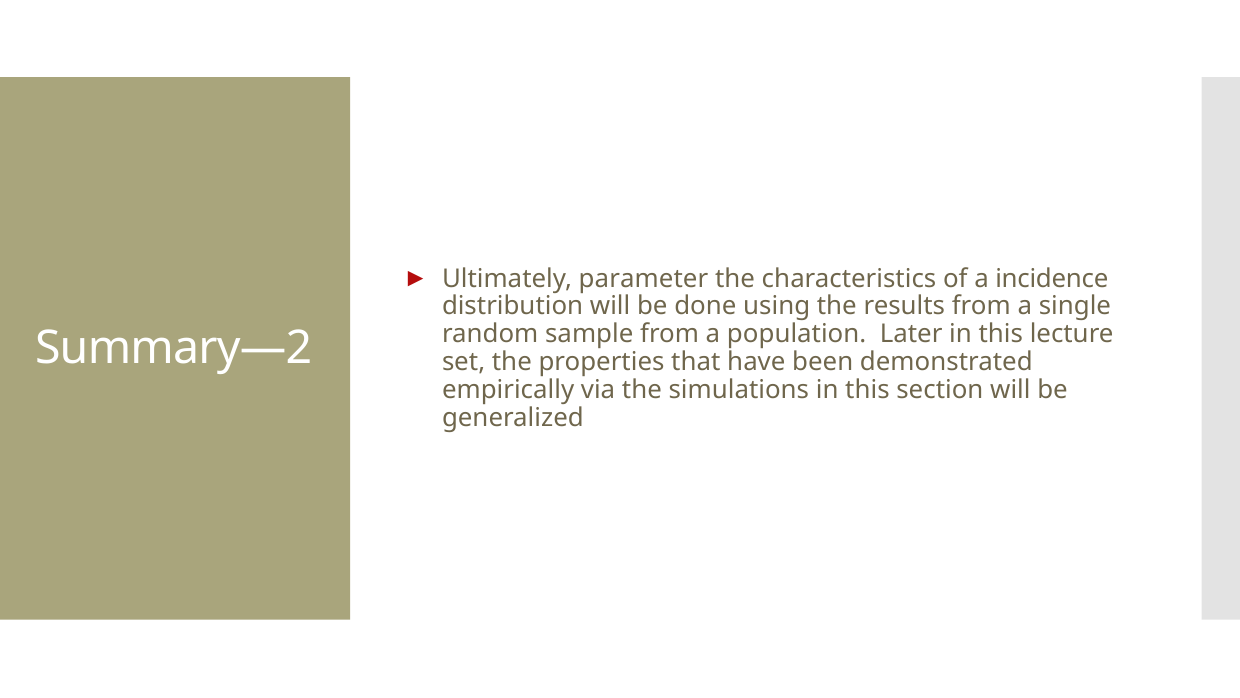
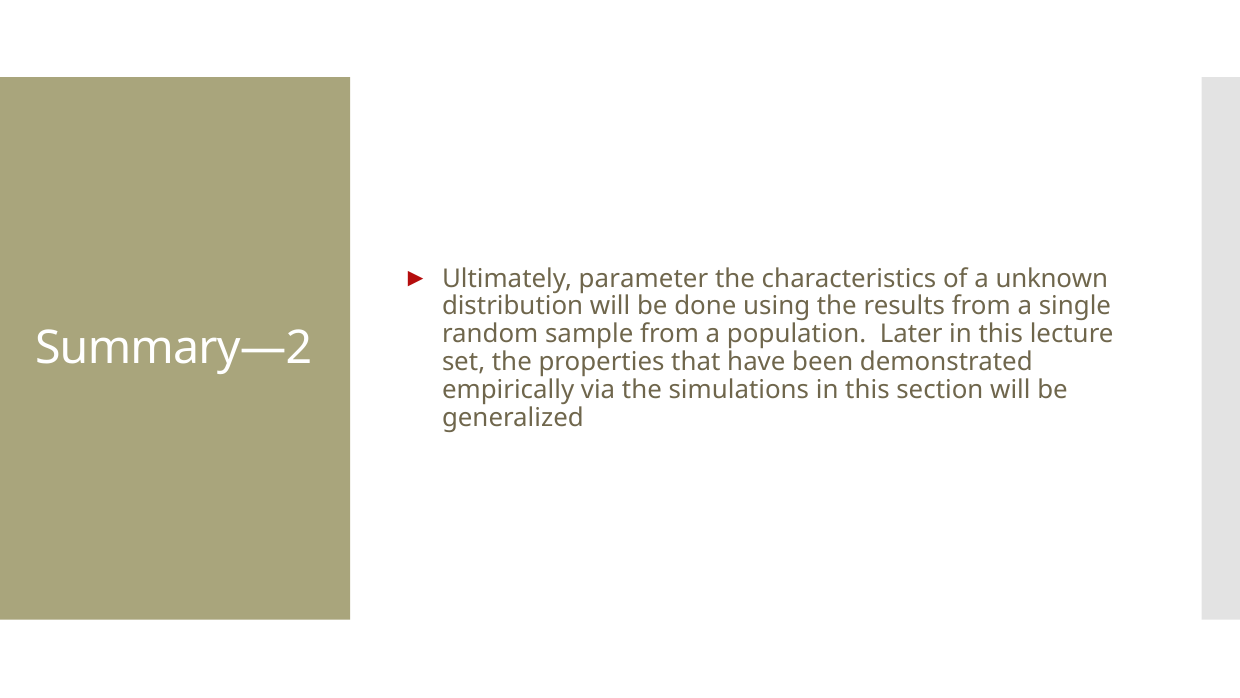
incidence: incidence -> unknown
